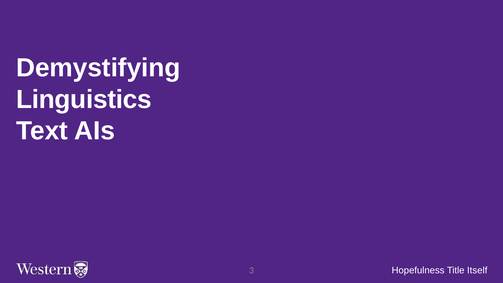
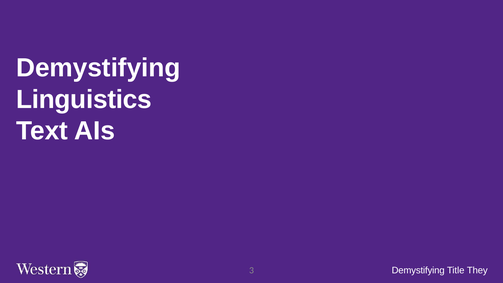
Hopefulness at (418, 270): Hopefulness -> Demystifying
Itself: Itself -> They
